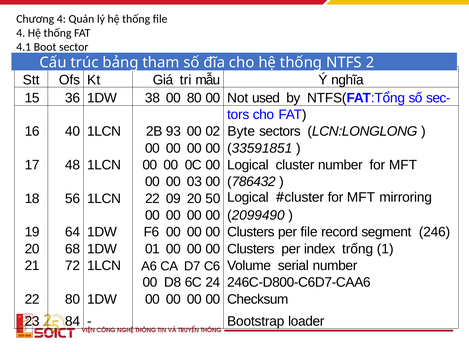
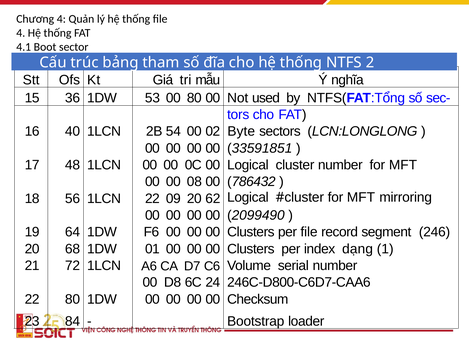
38: 38 -> 53
93: 93 -> 54
03: 03 -> 08
50: 50 -> 62
trống: trống -> dạng
